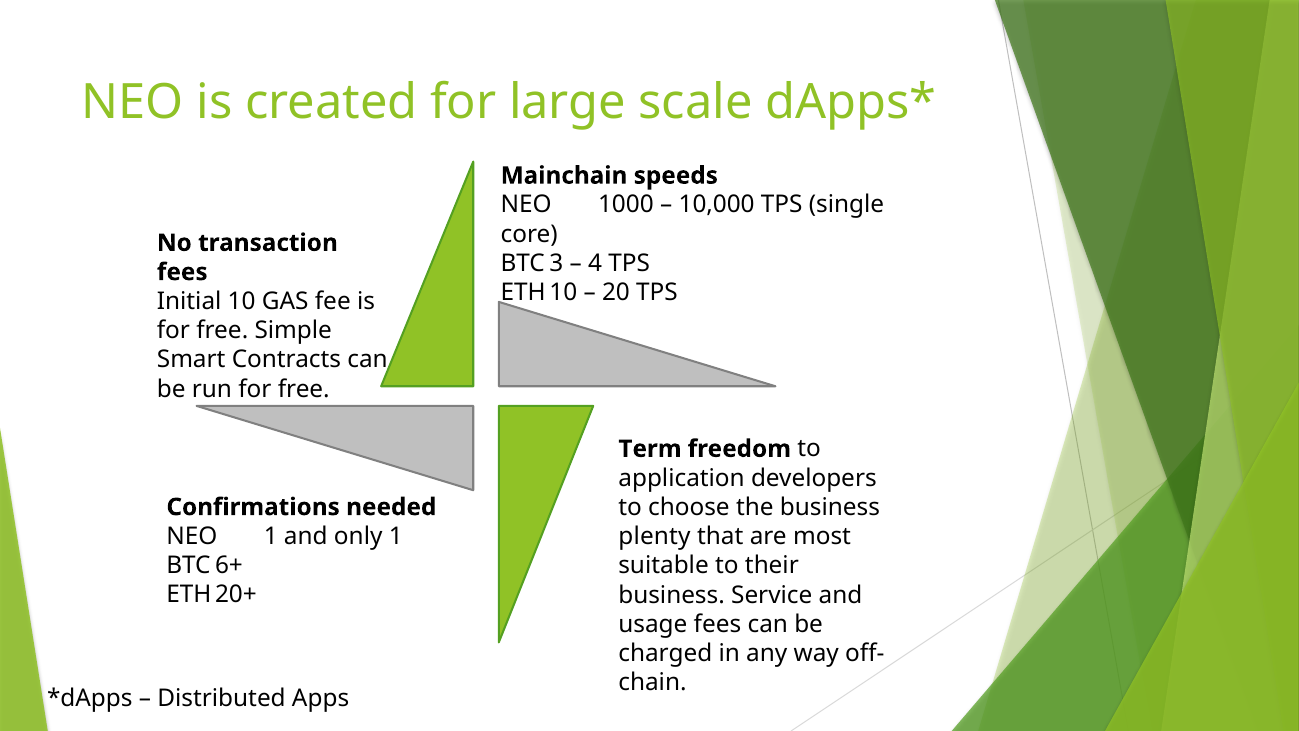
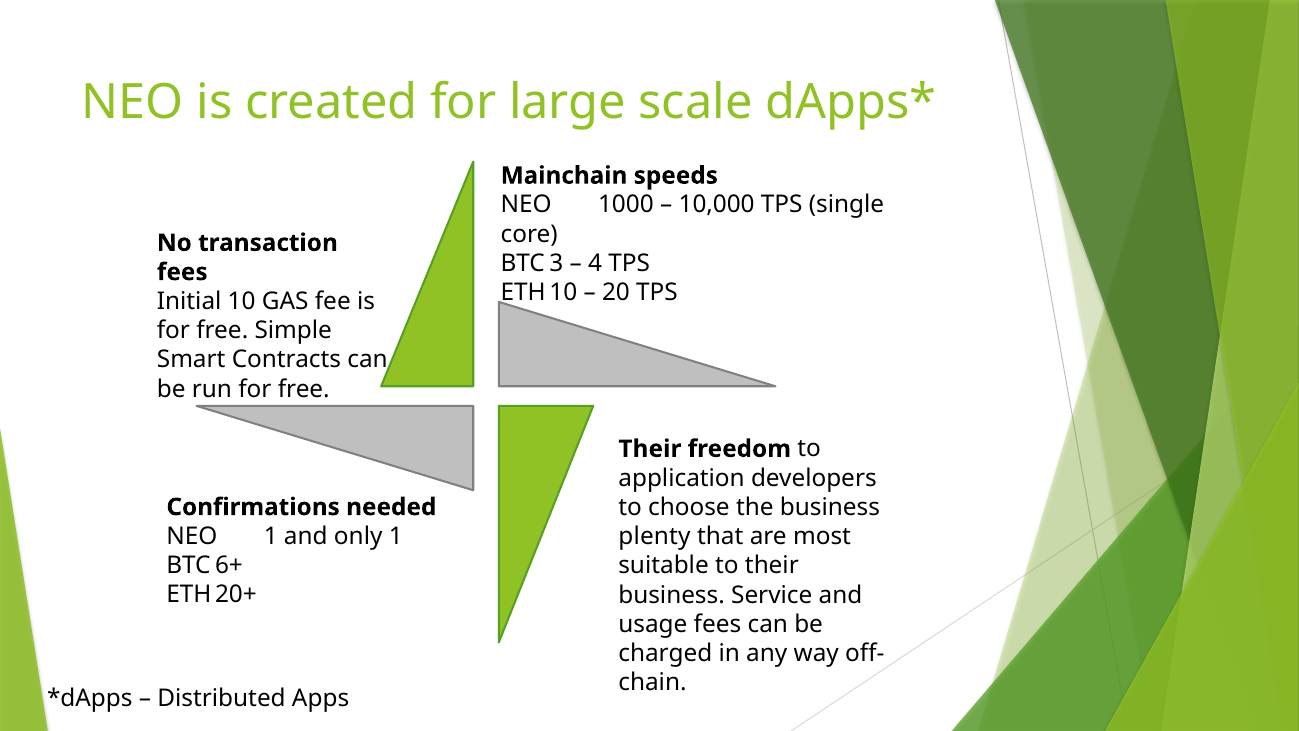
Term at (650, 449): Term -> Their
